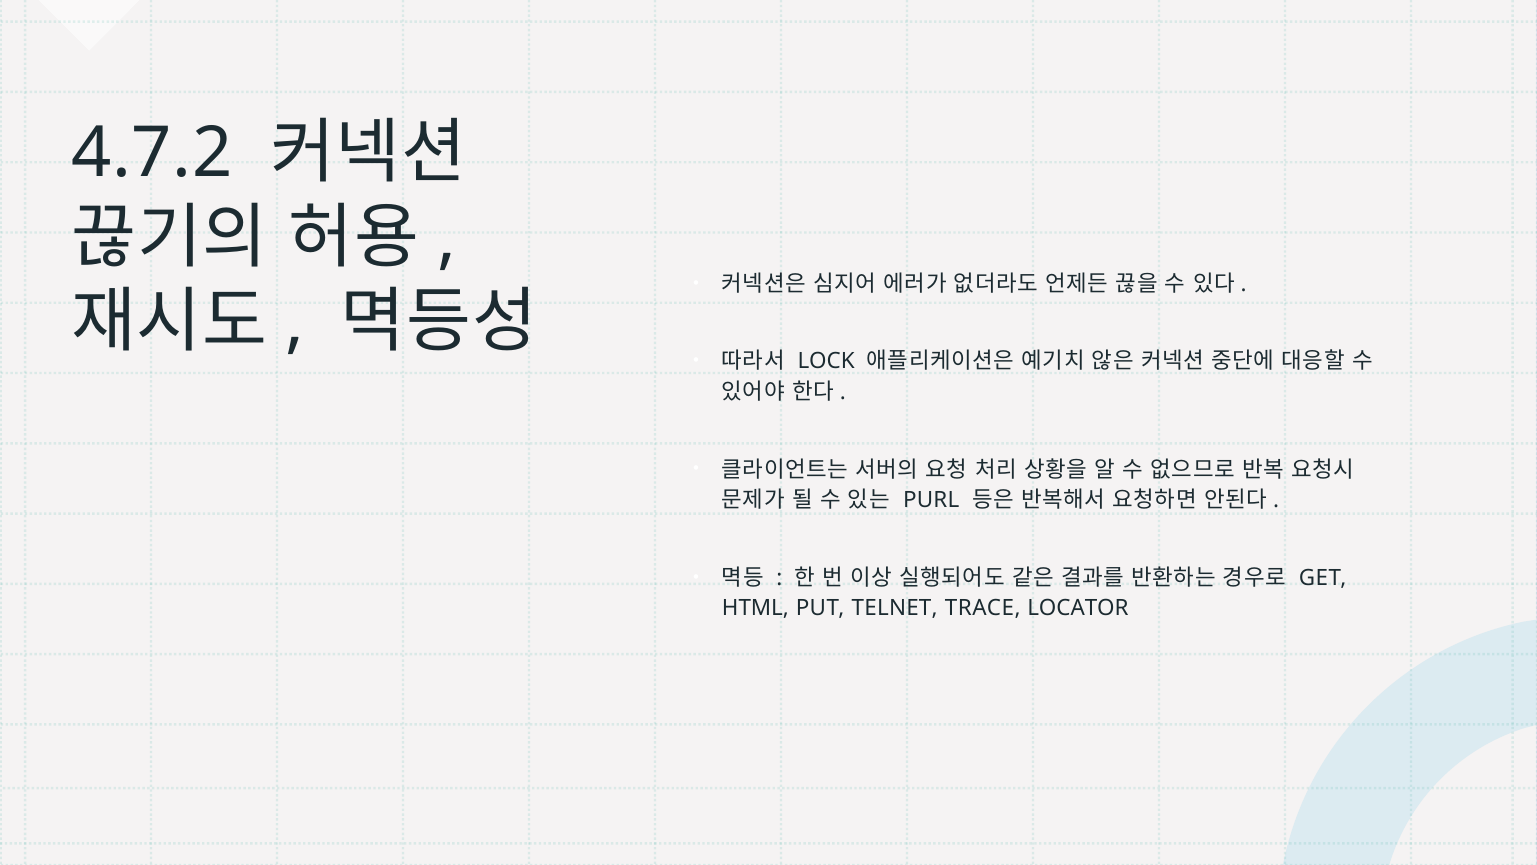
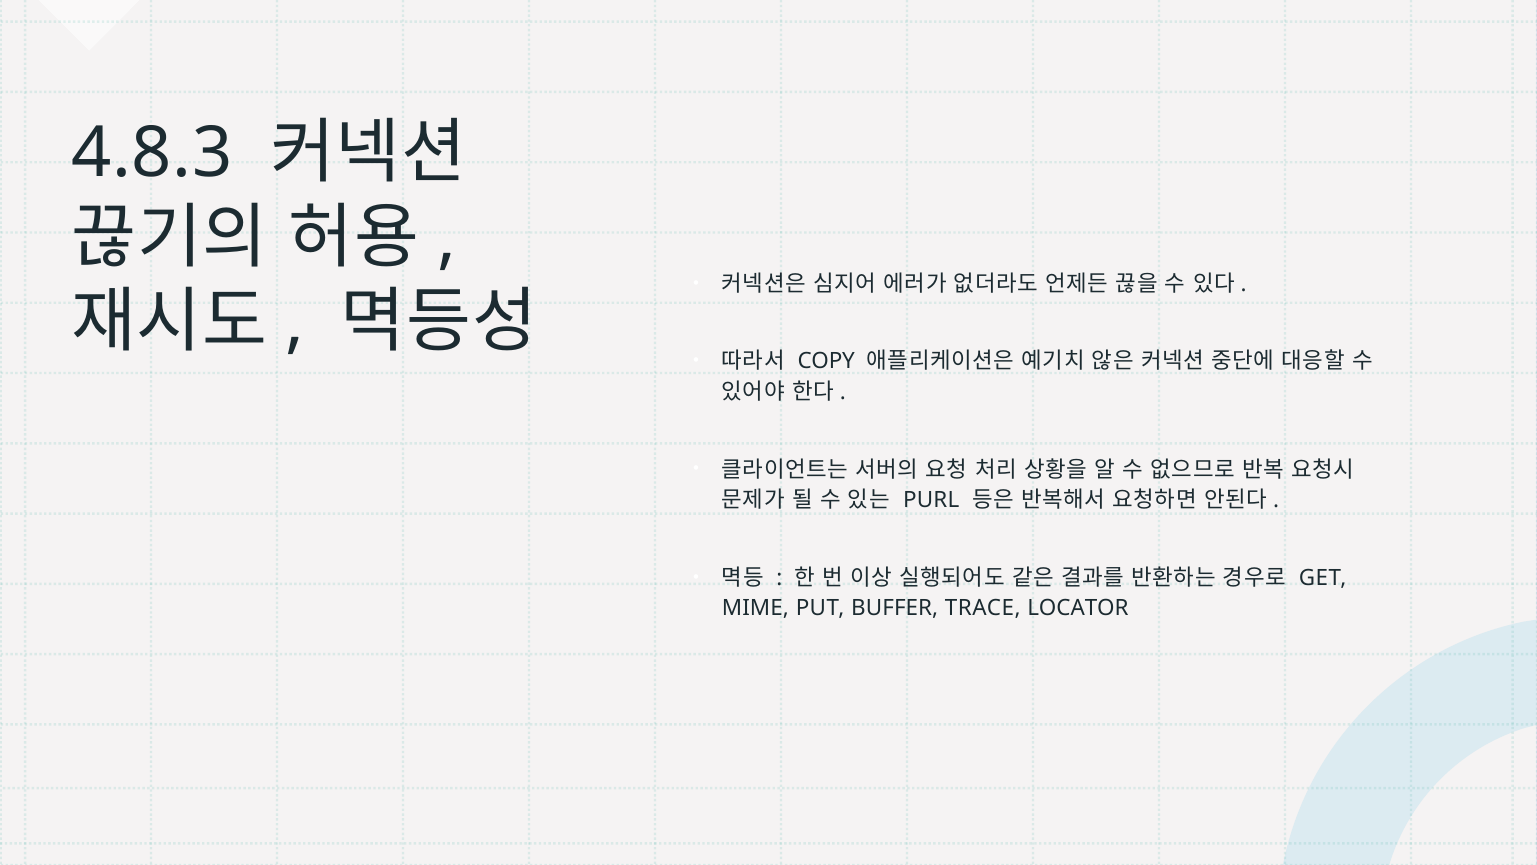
4.7.2: 4.7.2 -> 4.8.3
LOCK: LOCK -> COPY
HTML: HTML -> MIME
TELNET: TELNET -> BUFFER
